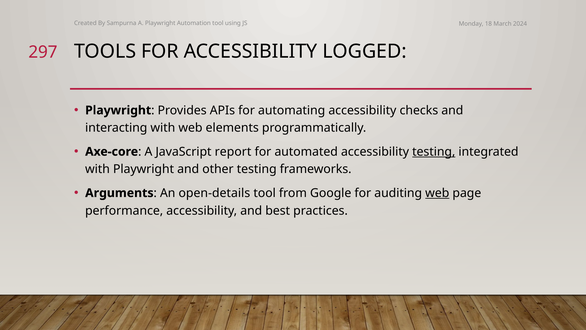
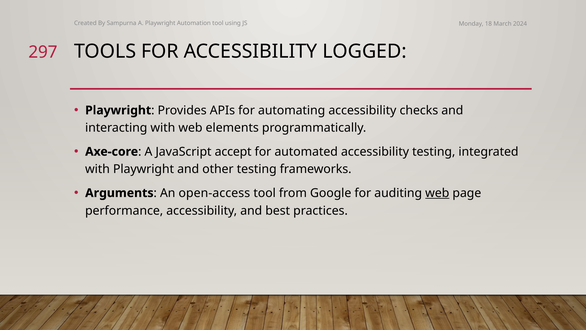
report: report -> accept
testing at (434, 152) underline: present -> none
open-details: open-details -> open-access
